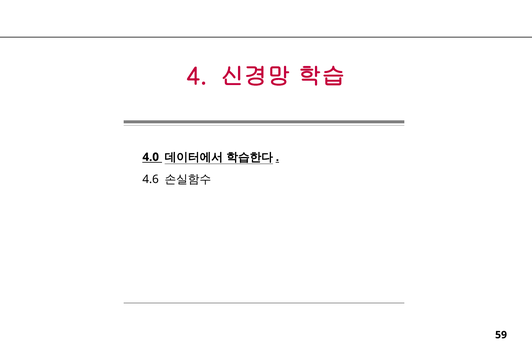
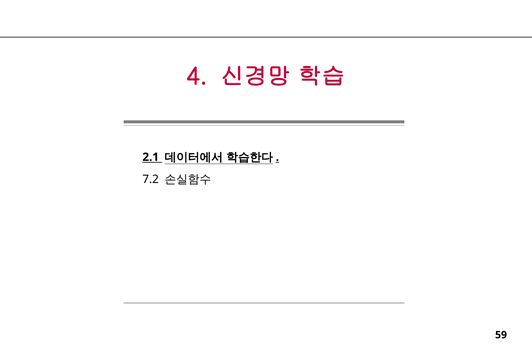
4.0: 4.0 -> 2.1
4.6: 4.6 -> 7.2
